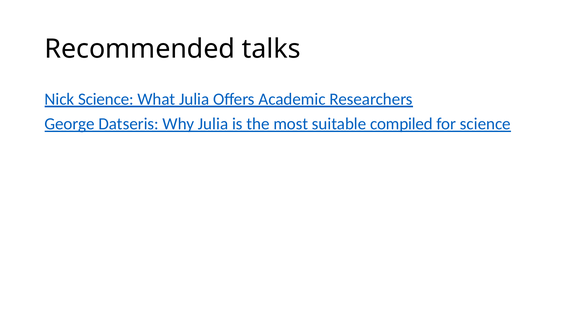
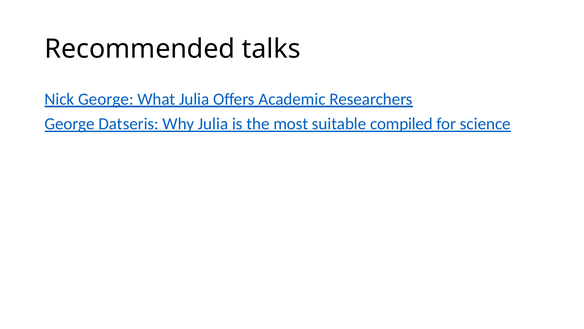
Nick Science: Science -> George
